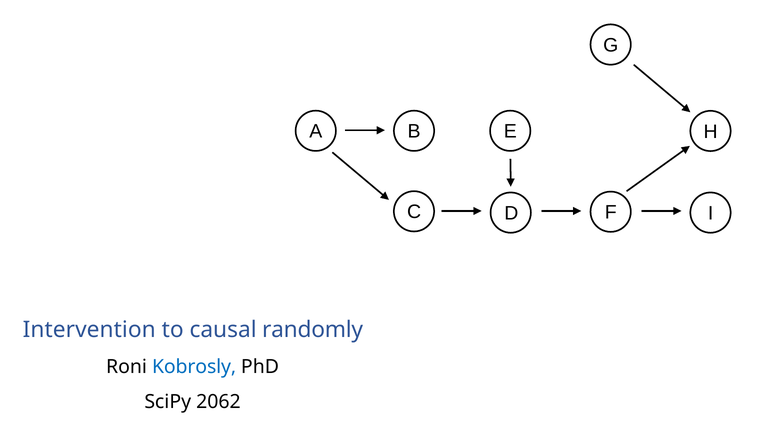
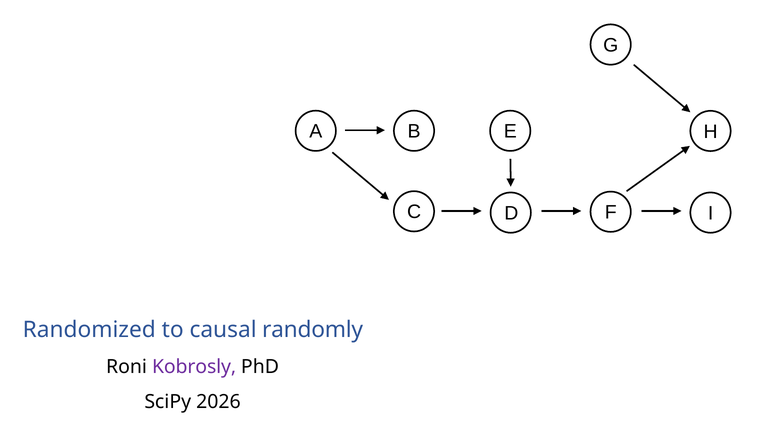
Intervention: Intervention -> Randomized
Kobrosly colour: blue -> purple
2062: 2062 -> 2026
